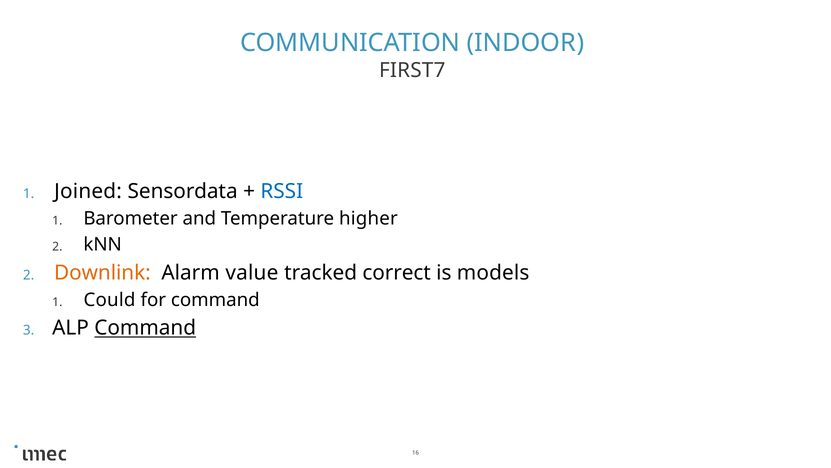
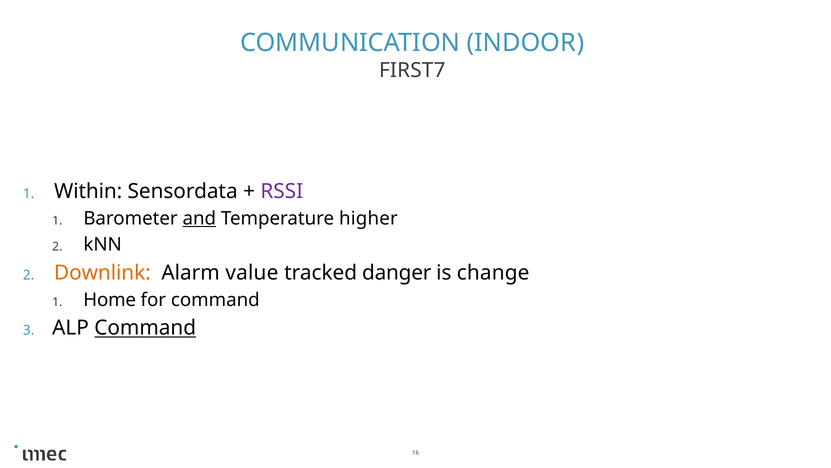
Joined: Joined -> Within
RSSI colour: blue -> purple
and underline: none -> present
correct: correct -> danger
models: models -> change
Could: Could -> Home
